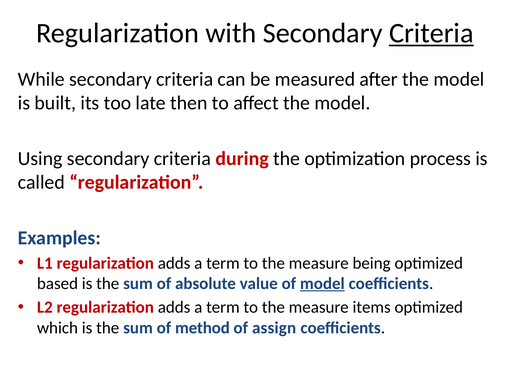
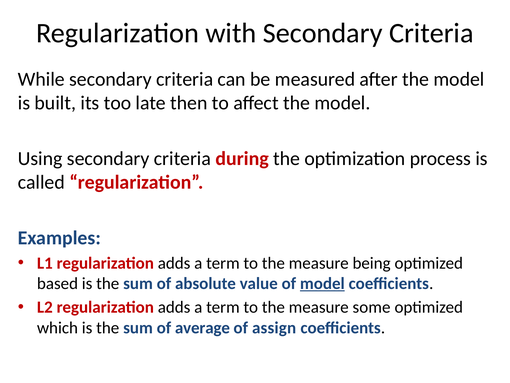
Criteria at (431, 33) underline: present -> none
items: items -> some
method: method -> average
